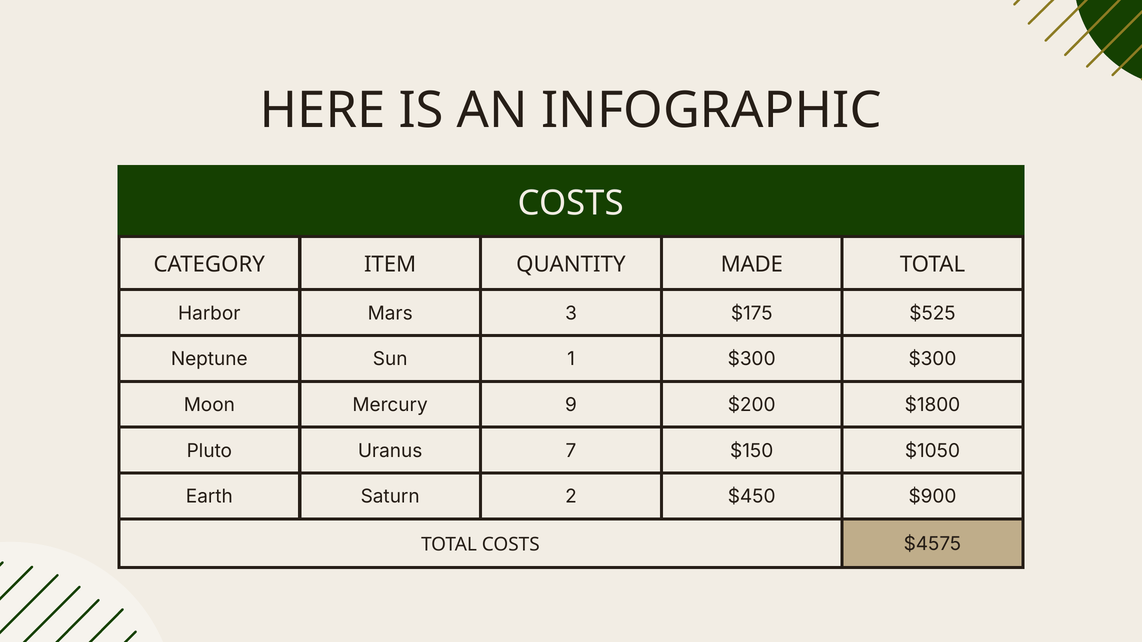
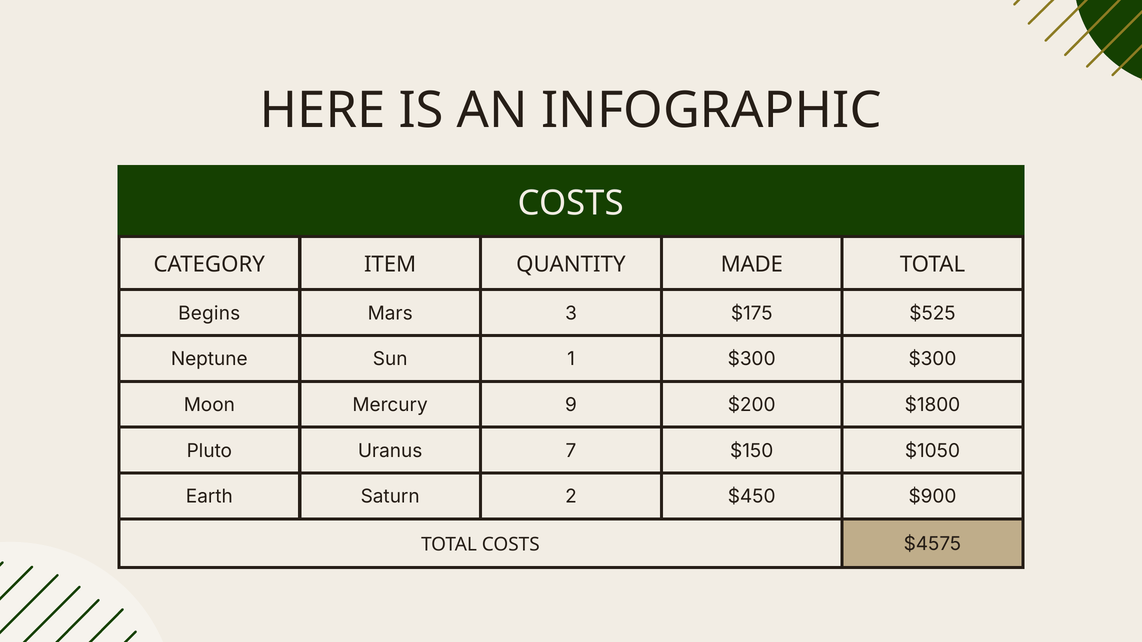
Harbor: Harbor -> Begins
